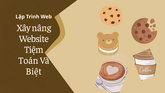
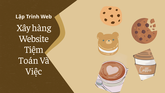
nâng: nâng -> hàng
Biệt: Biệt -> Việc
